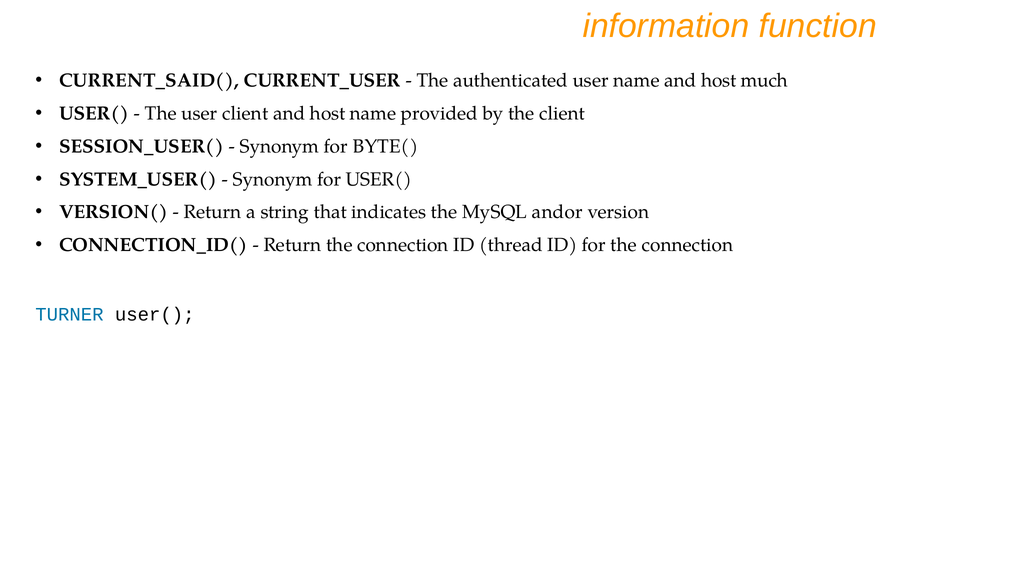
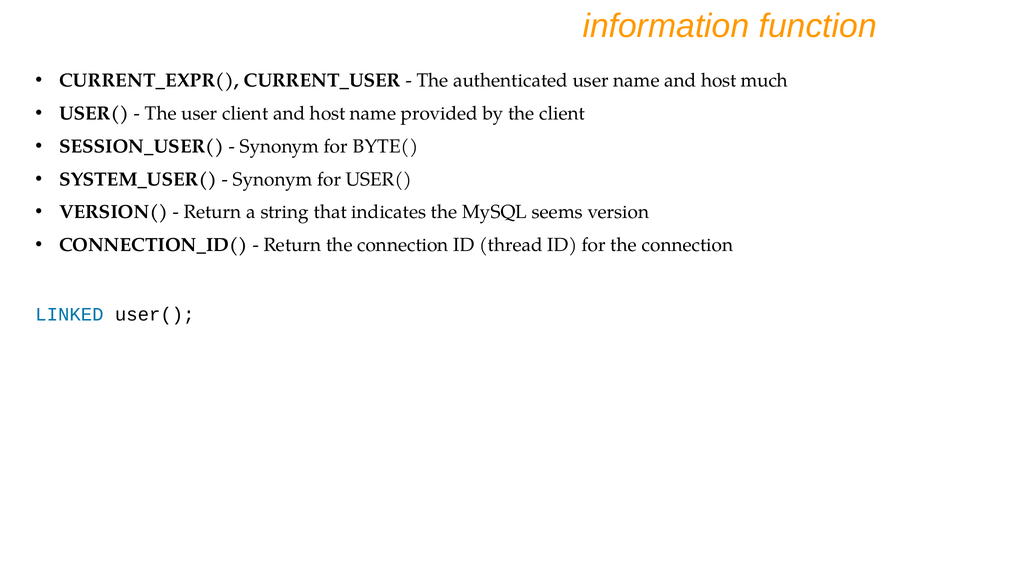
CURRENT_SAID(: CURRENT_SAID( -> CURRENT_EXPR(
andor: andor -> seems
TURNER: TURNER -> LINKED
